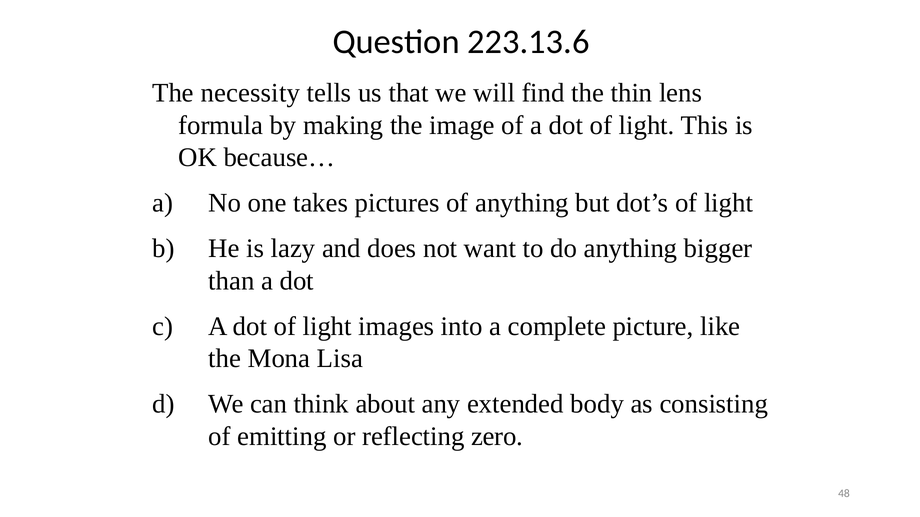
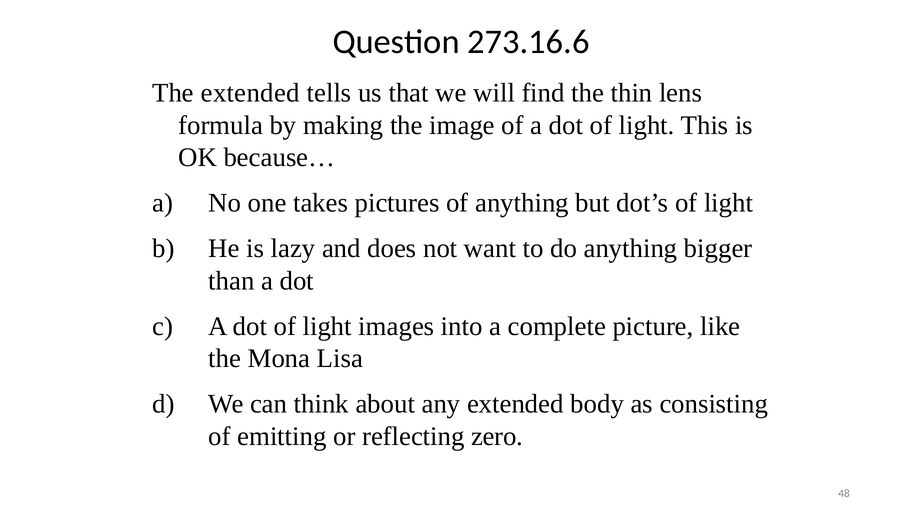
223.13.6: 223.13.6 -> 273.16.6
The necessity: necessity -> extended
